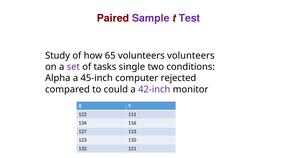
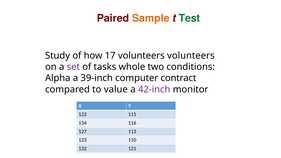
Sample colour: purple -> orange
Test colour: purple -> green
65: 65 -> 17
single: single -> whole
45-inch: 45-inch -> 39-inch
rejected: rejected -> contract
could: could -> value
